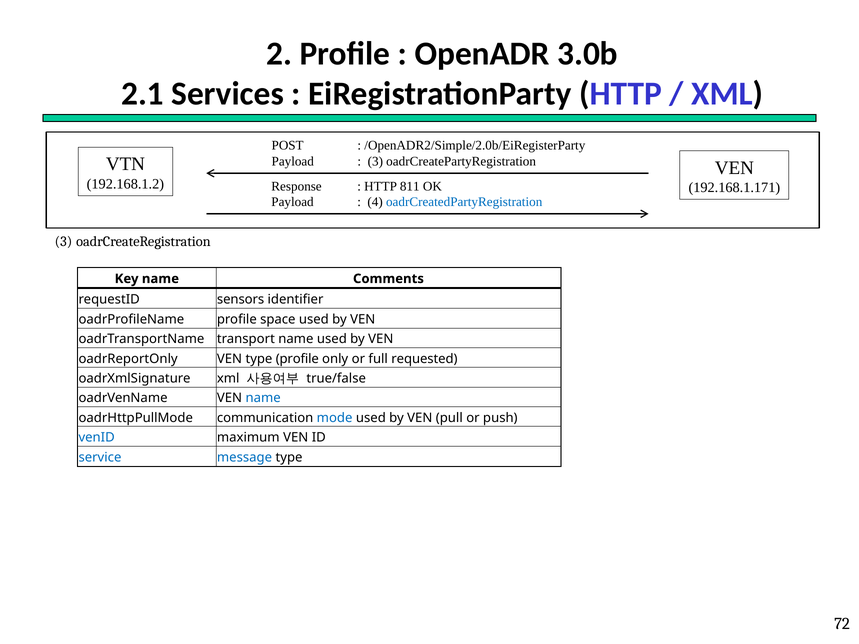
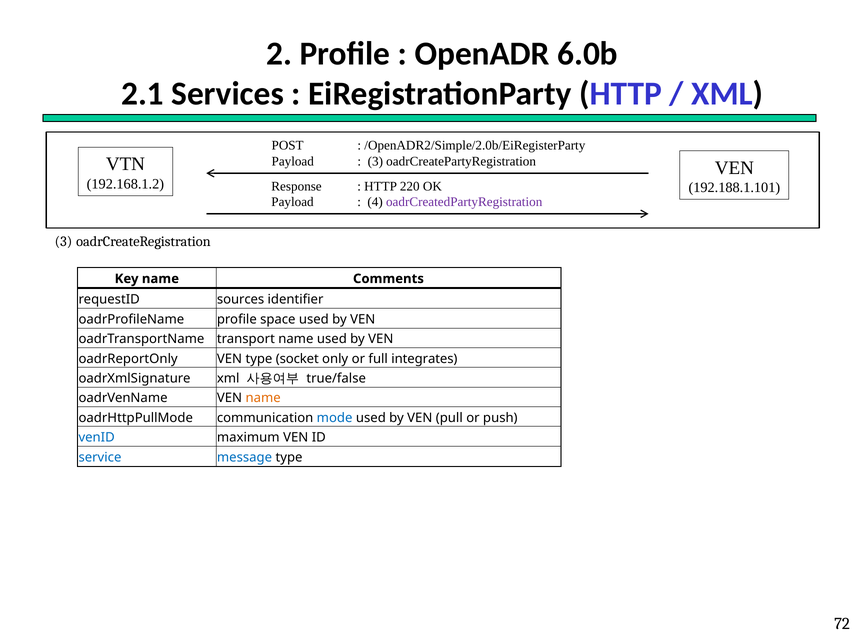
3.0b: 3.0b -> 6.0b
811: 811 -> 220
192.168.1.171: 192.168.1.171 -> 192.188.1.101
oadrCreatedPartyRegistration colour: blue -> purple
sensors: sensors -> sources
type profile: profile -> socket
requested: requested -> integrates
name at (263, 398) colour: blue -> orange
